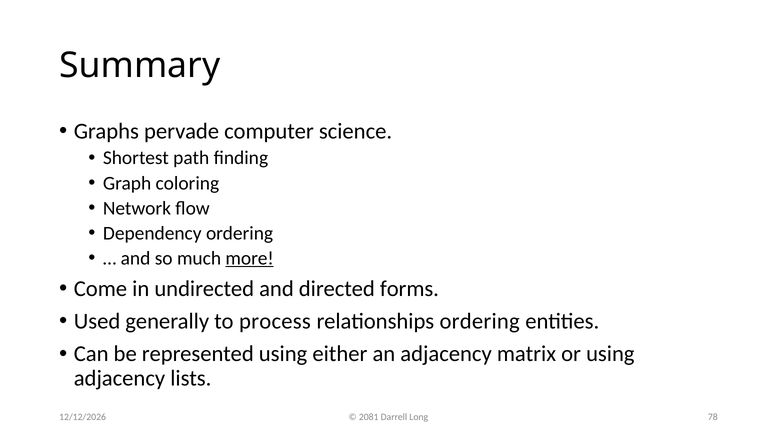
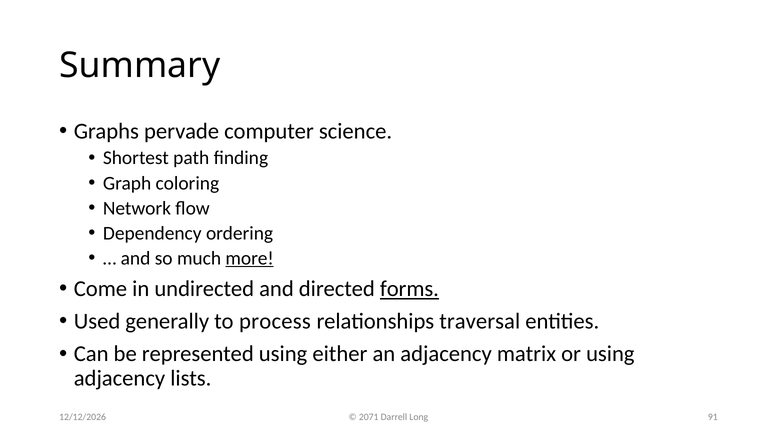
forms underline: none -> present
relationships ordering: ordering -> traversal
2081: 2081 -> 2071
78: 78 -> 91
